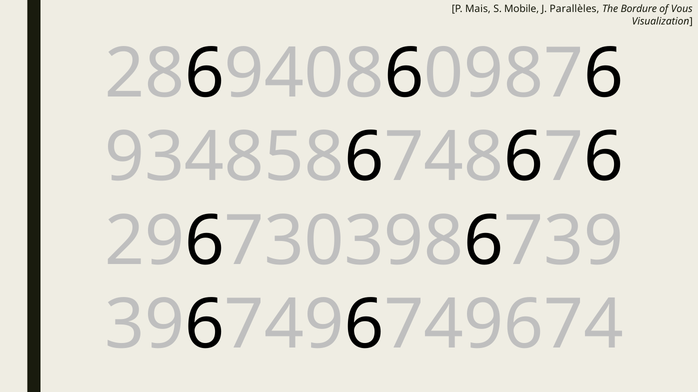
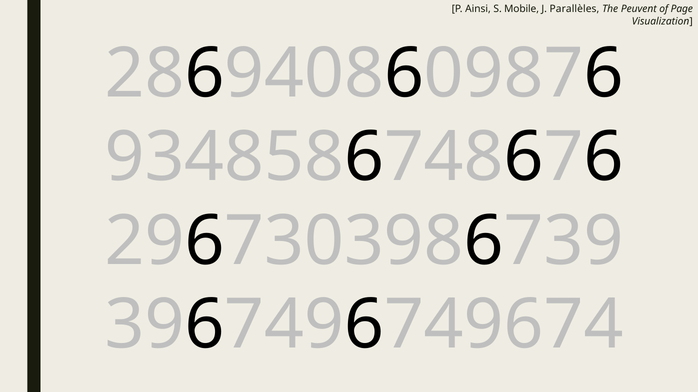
Mais: Mais -> Ainsi
Bordure: Bordure -> Peuvent
Vous: Vous -> Page
